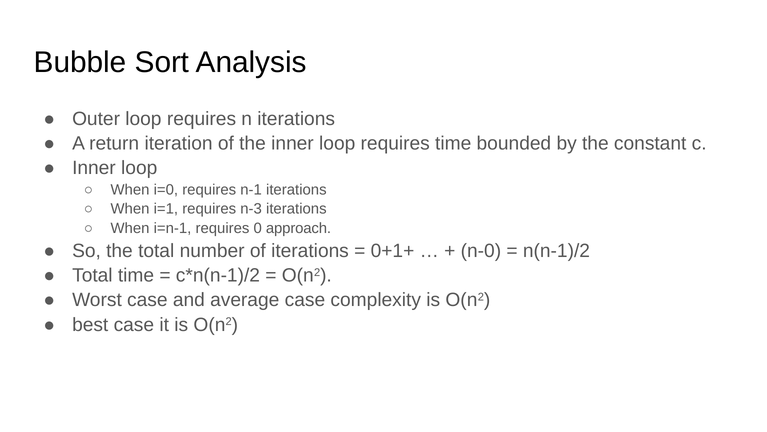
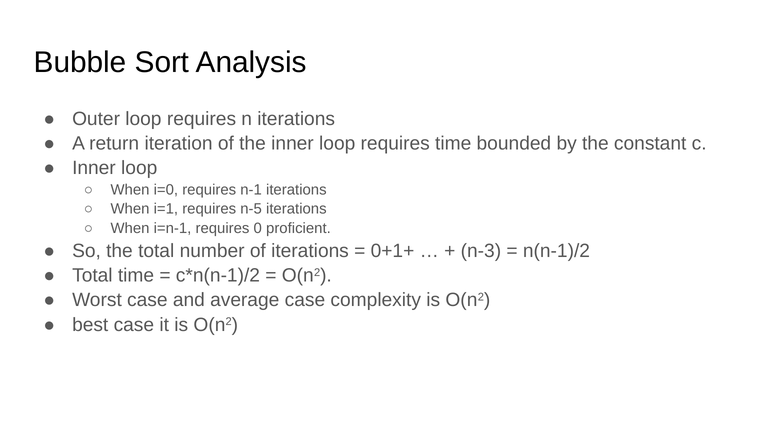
n-3: n-3 -> n-5
approach: approach -> proficient
n-0: n-0 -> n-3
